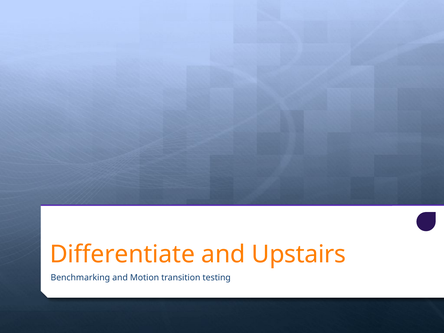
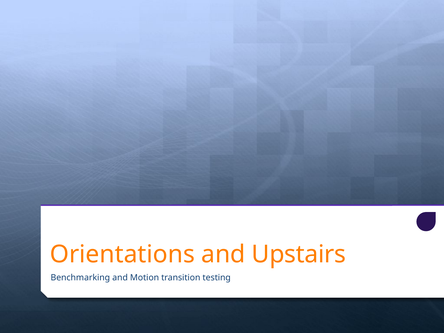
Differentiate: Differentiate -> Orientations
